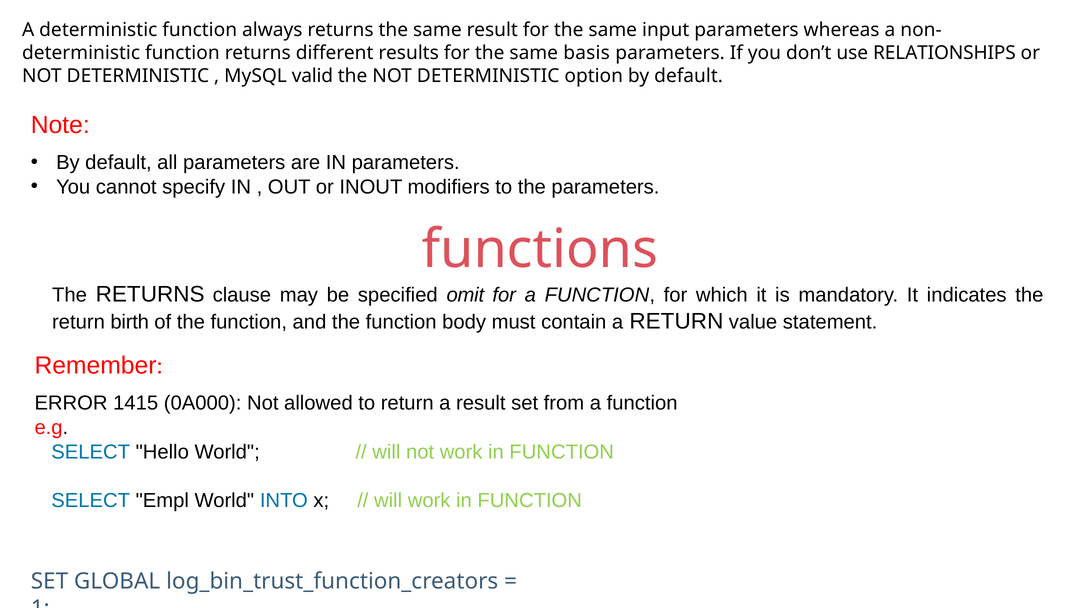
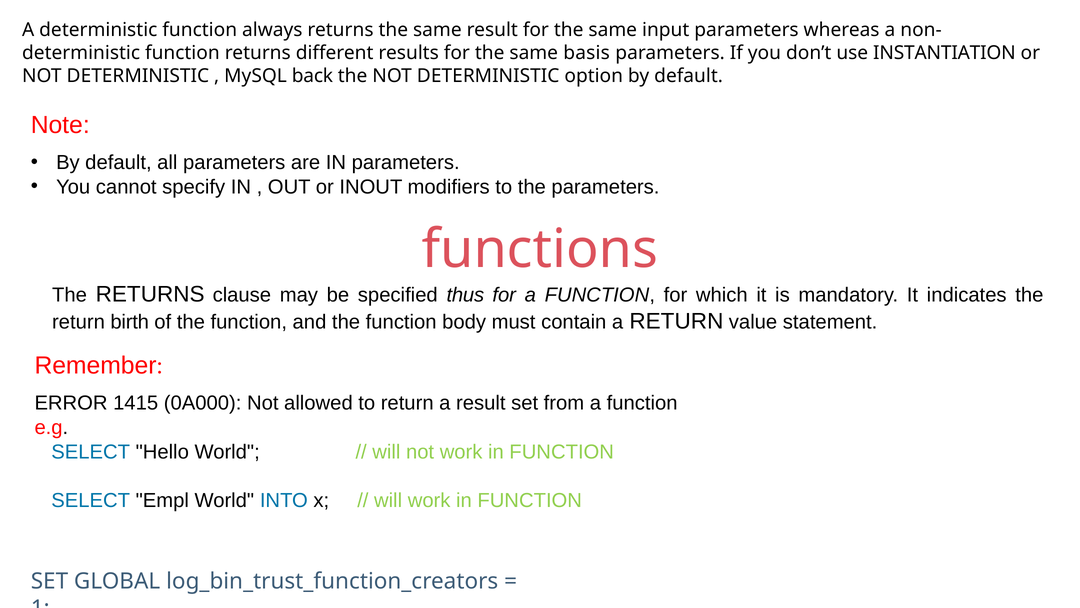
RELATIONSHIPS: RELATIONSHIPS -> INSTANTIATION
valid: valid -> back
omit: omit -> thus
